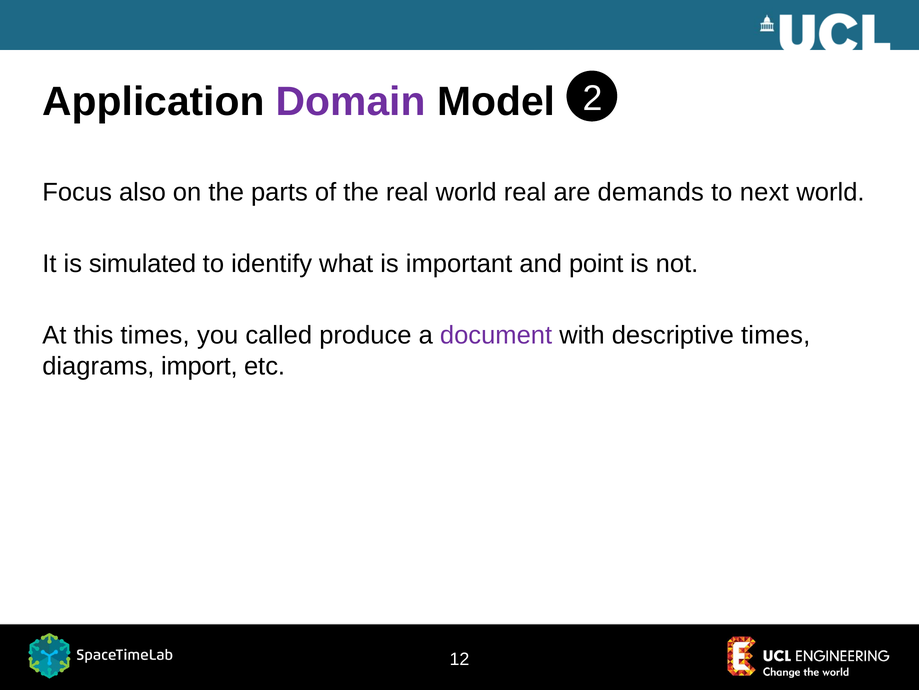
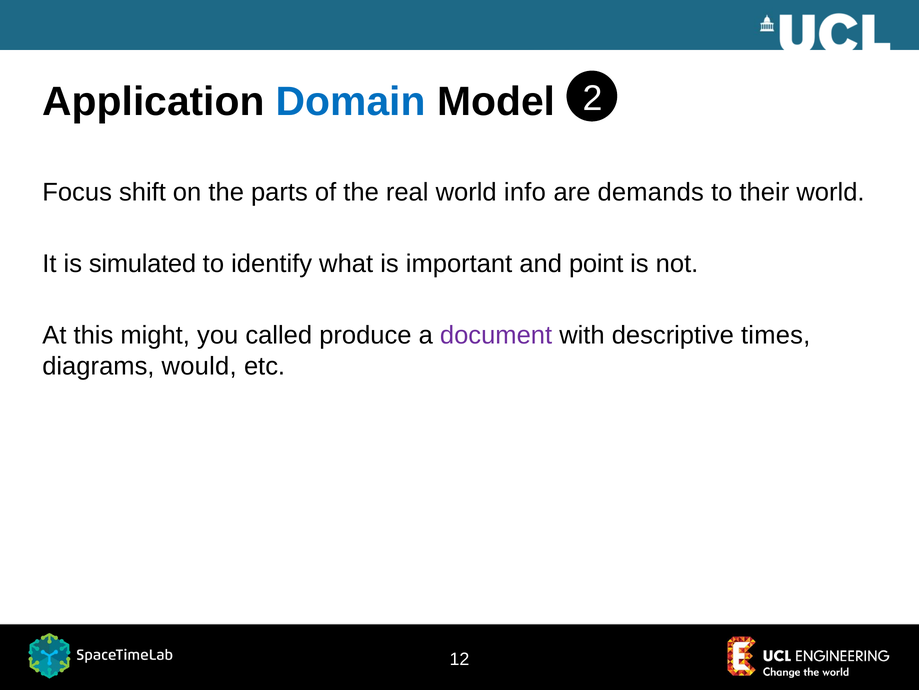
Domain colour: purple -> blue
also: also -> shift
world real: real -> info
next: next -> their
this times: times -> might
import: import -> would
